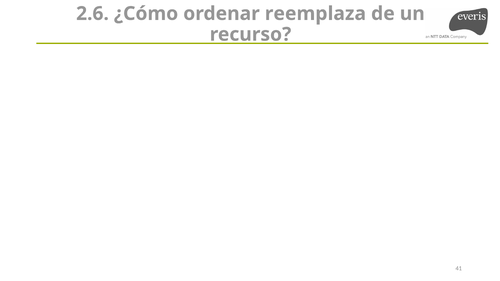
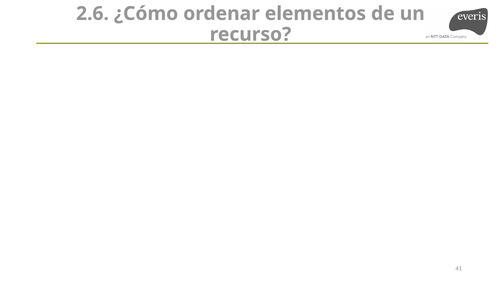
reemplaza: reemplaza -> elementos
